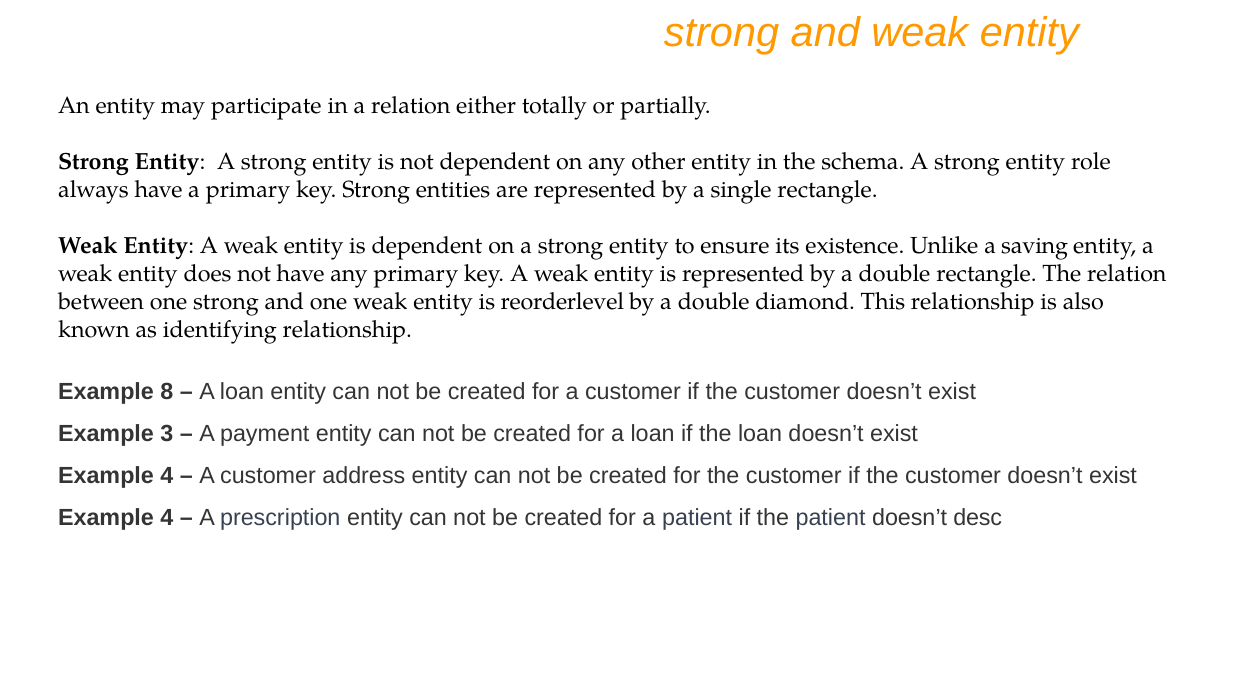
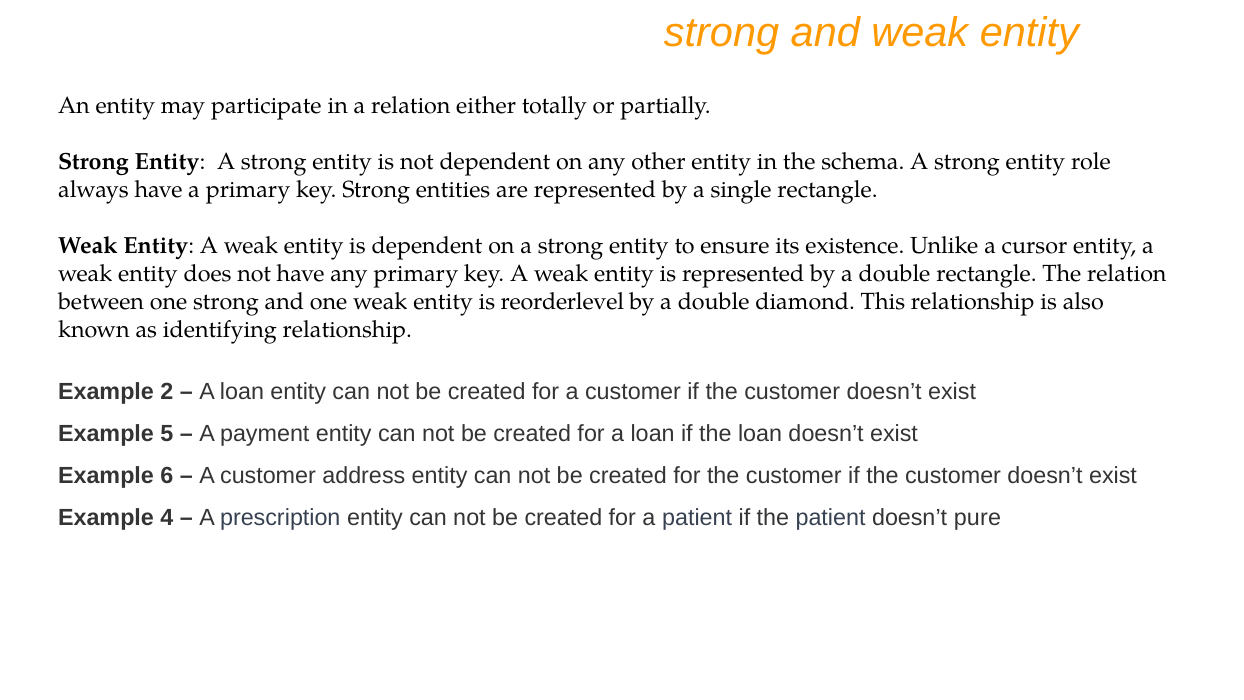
saving: saving -> cursor
8: 8 -> 2
3: 3 -> 5
4 at (167, 475): 4 -> 6
desc: desc -> pure
